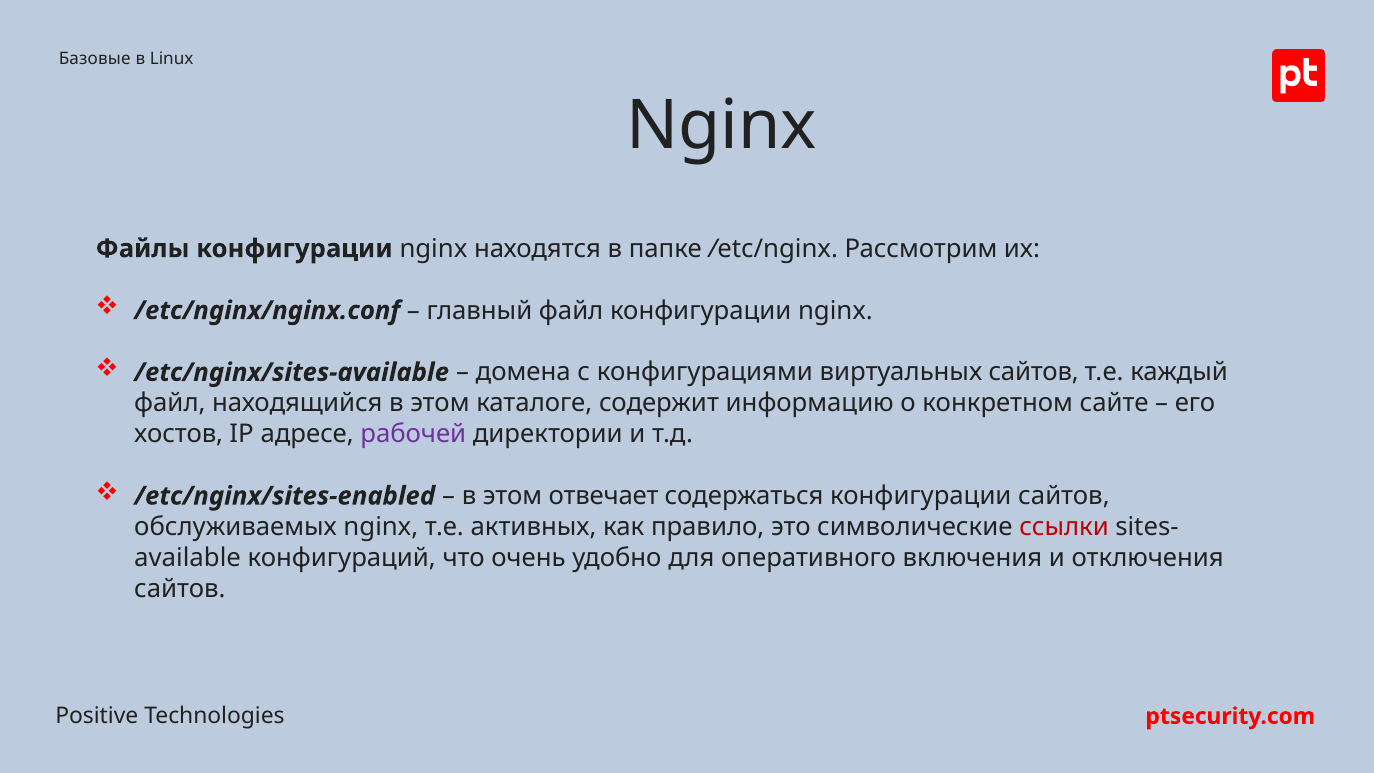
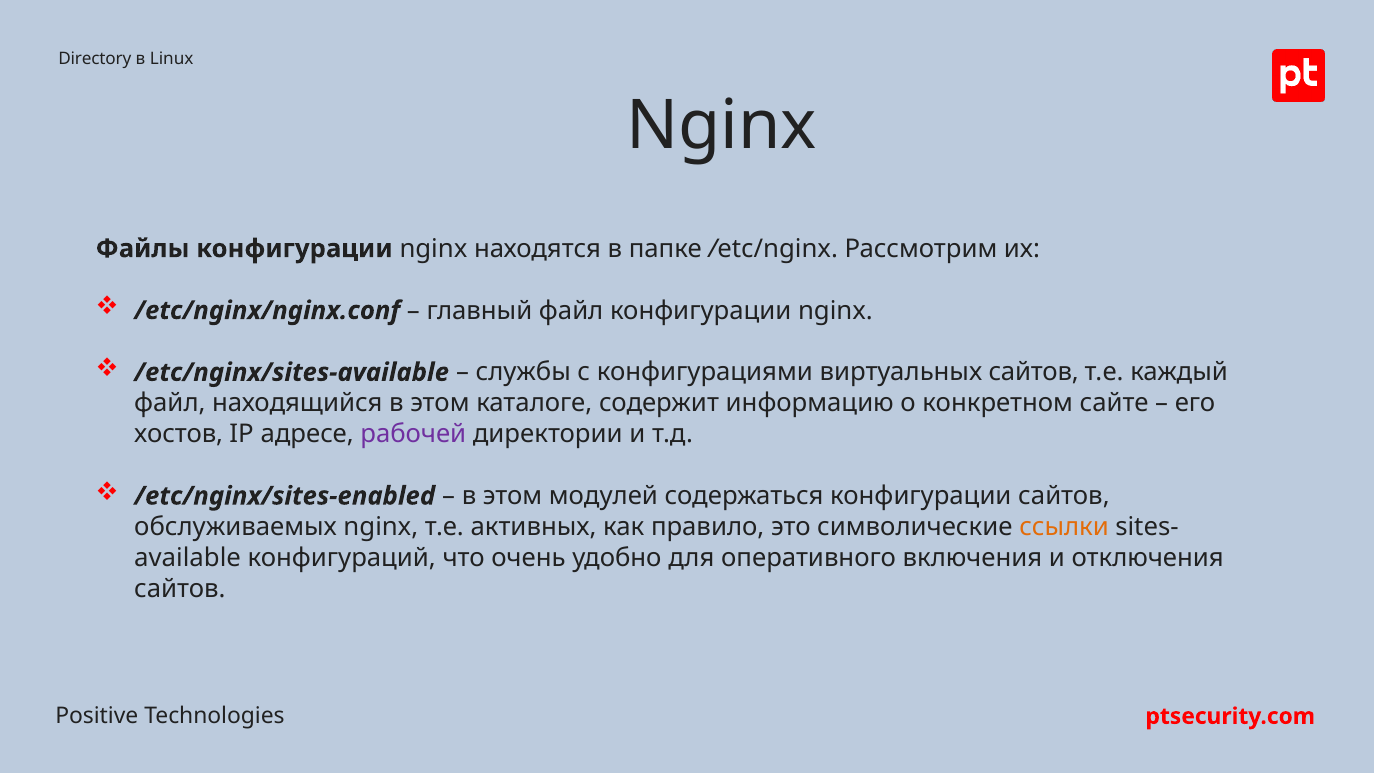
Базовые: Базовые -> Directory
домена: домена -> службы
отвечает: отвечает -> модулей
ссылки colour: red -> orange
